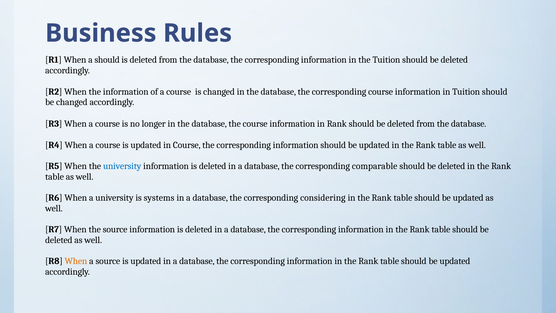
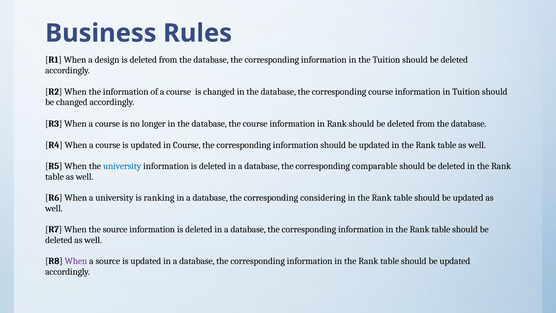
a should: should -> design
systems: systems -> ranking
When at (76, 261) colour: orange -> purple
